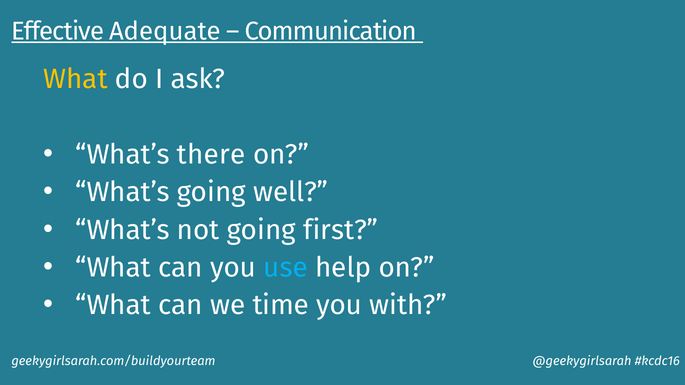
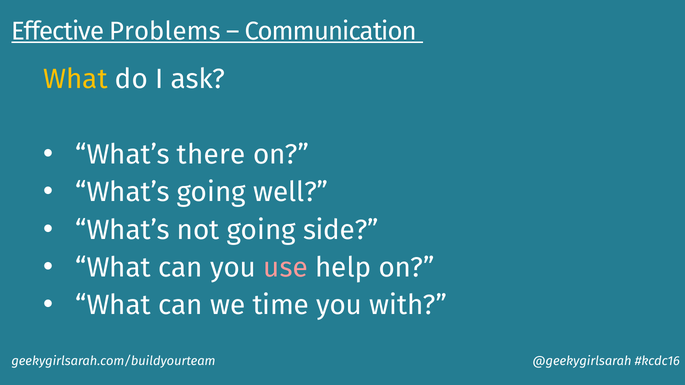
Adequate: Adequate -> Problems
first: first -> side
use colour: light blue -> pink
